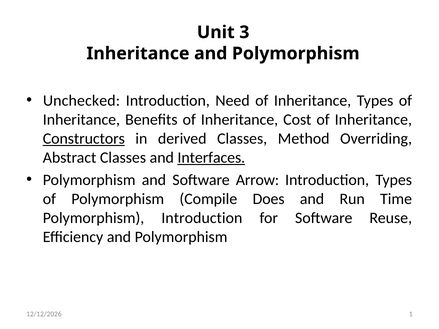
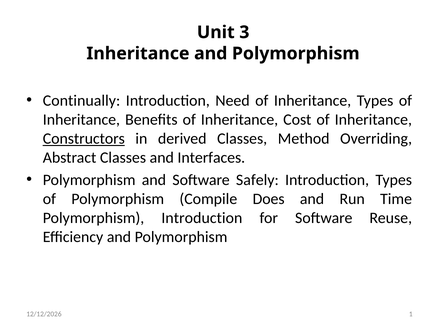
Unchecked: Unchecked -> Continually
Interfaces underline: present -> none
Arrow: Arrow -> Safely
